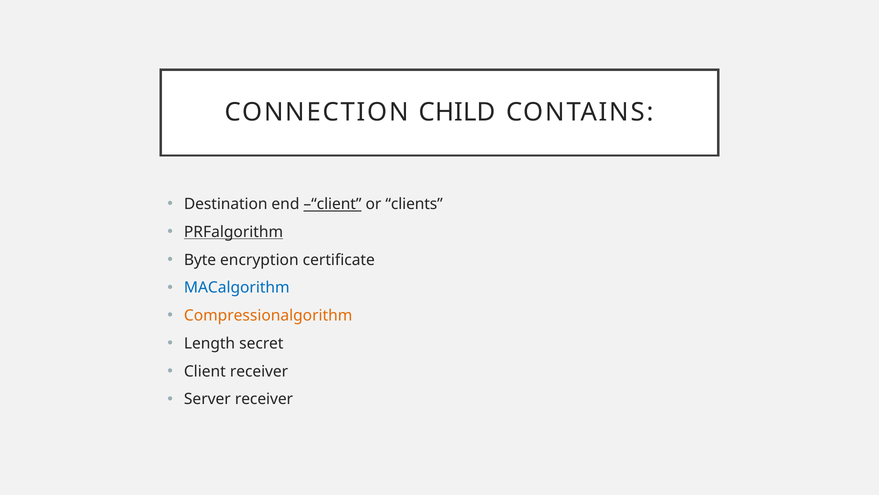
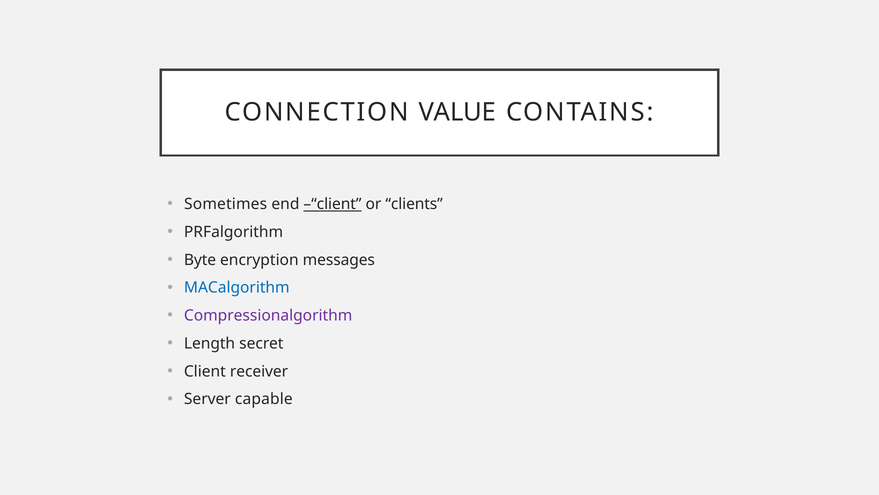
CHILD: CHILD -> VALUE
Destination: Destination -> Sometimes
PRFalgorithm underline: present -> none
certificate: certificate -> messages
Compressionalgorithm colour: orange -> purple
Server receiver: receiver -> capable
